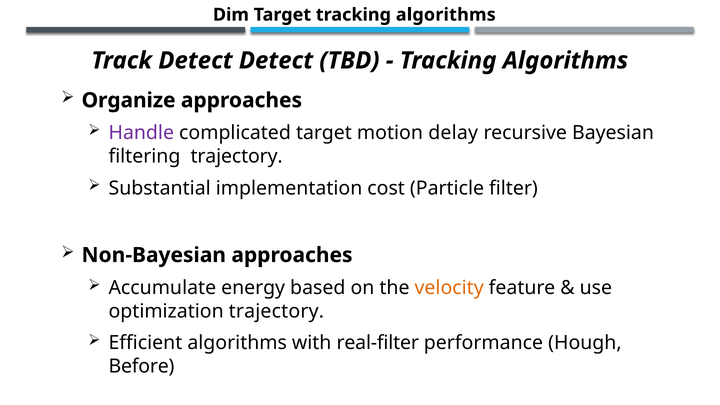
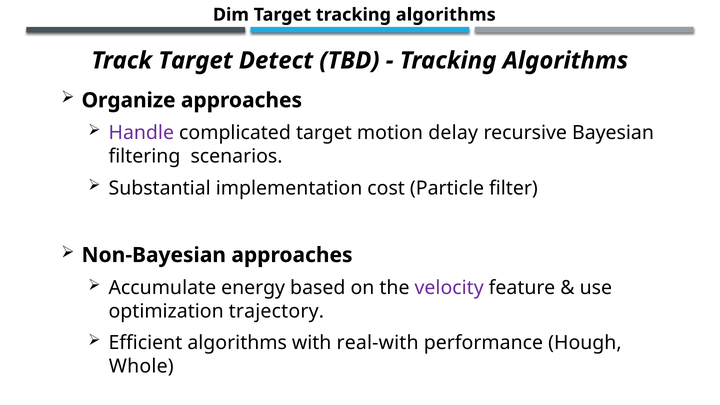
Track Detect: Detect -> Target
filtering trajectory: trajectory -> scenarios
velocity colour: orange -> purple
real-filter: real-filter -> real-with
Before: Before -> Whole
